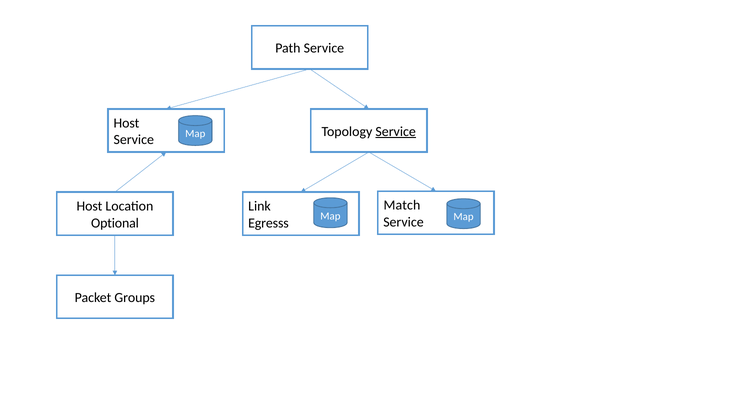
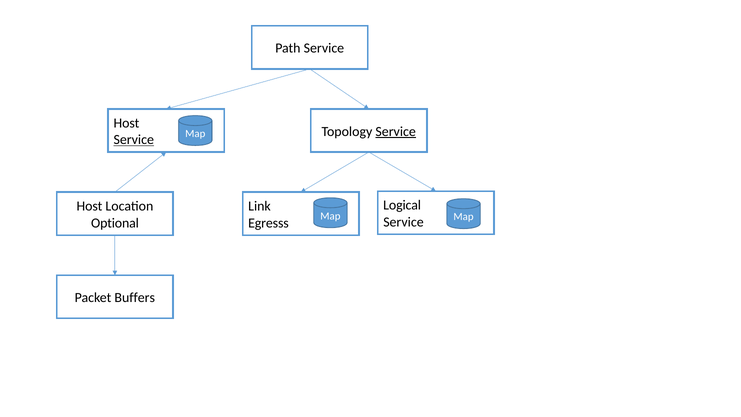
Service at (134, 140) underline: none -> present
Match: Match -> Logical
Groups: Groups -> Buffers
